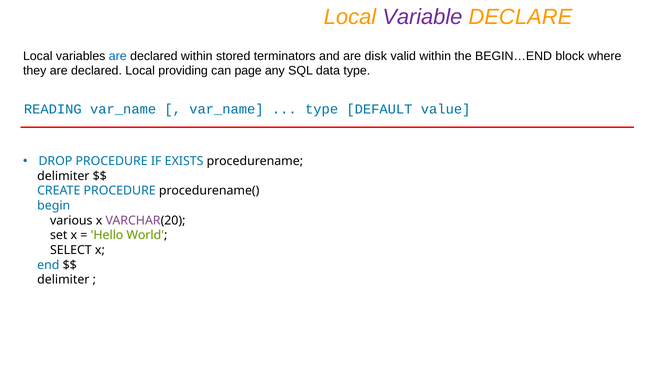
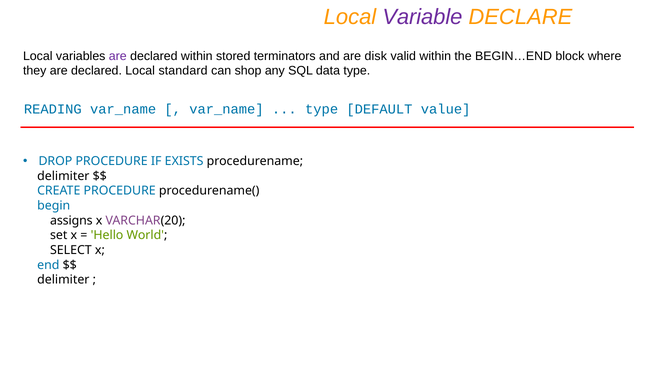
are at (118, 56) colour: blue -> purple
providing: providing -> standard
page: page -> shop
various: various -> assigns
